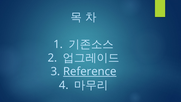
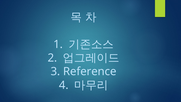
Reference underline: present -> none
